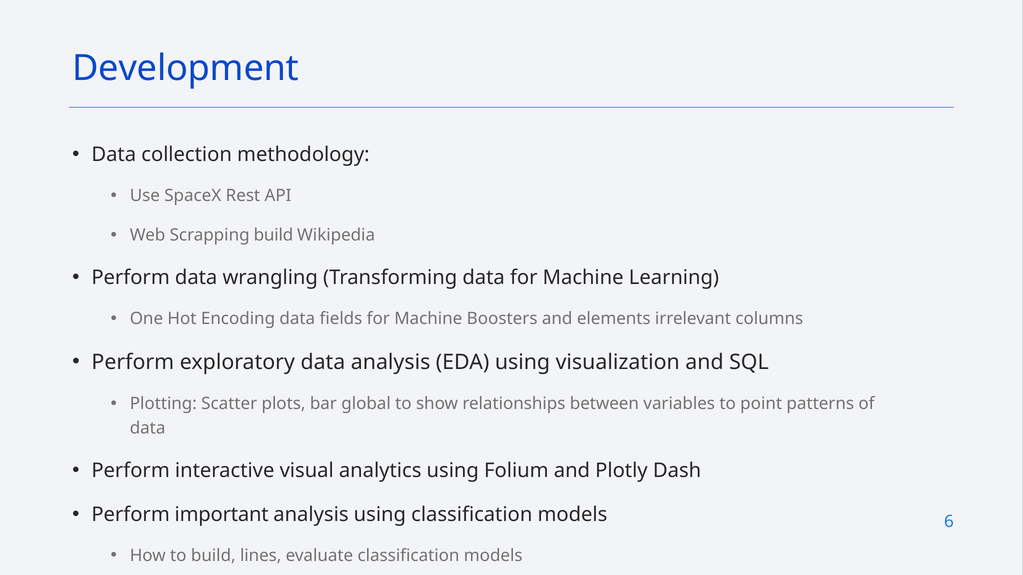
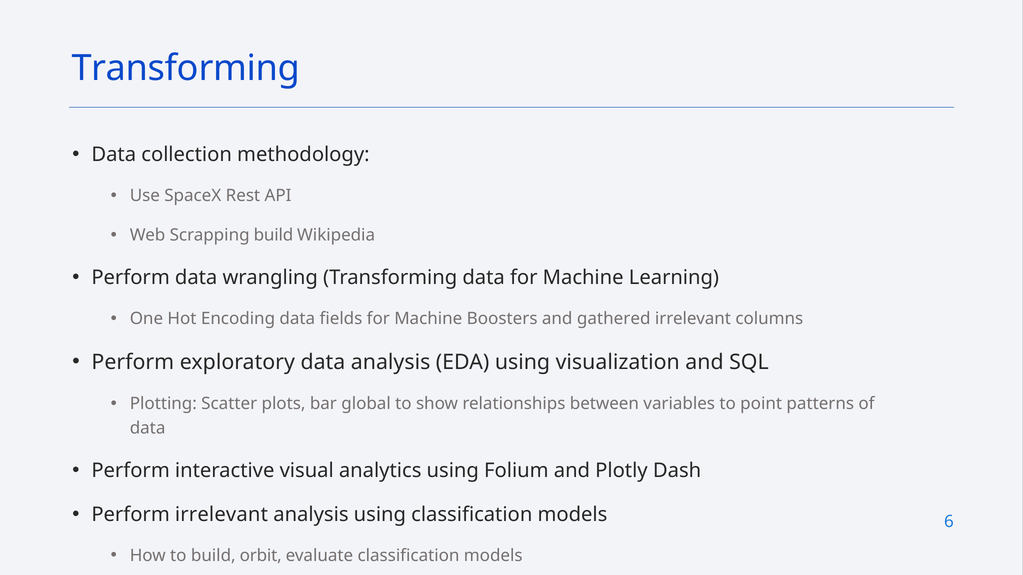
Development at (186, 68): Development -> Transforming
elements: elements -> gathered
Perform important: important -> irrelevant
lines: lines -> orbit
